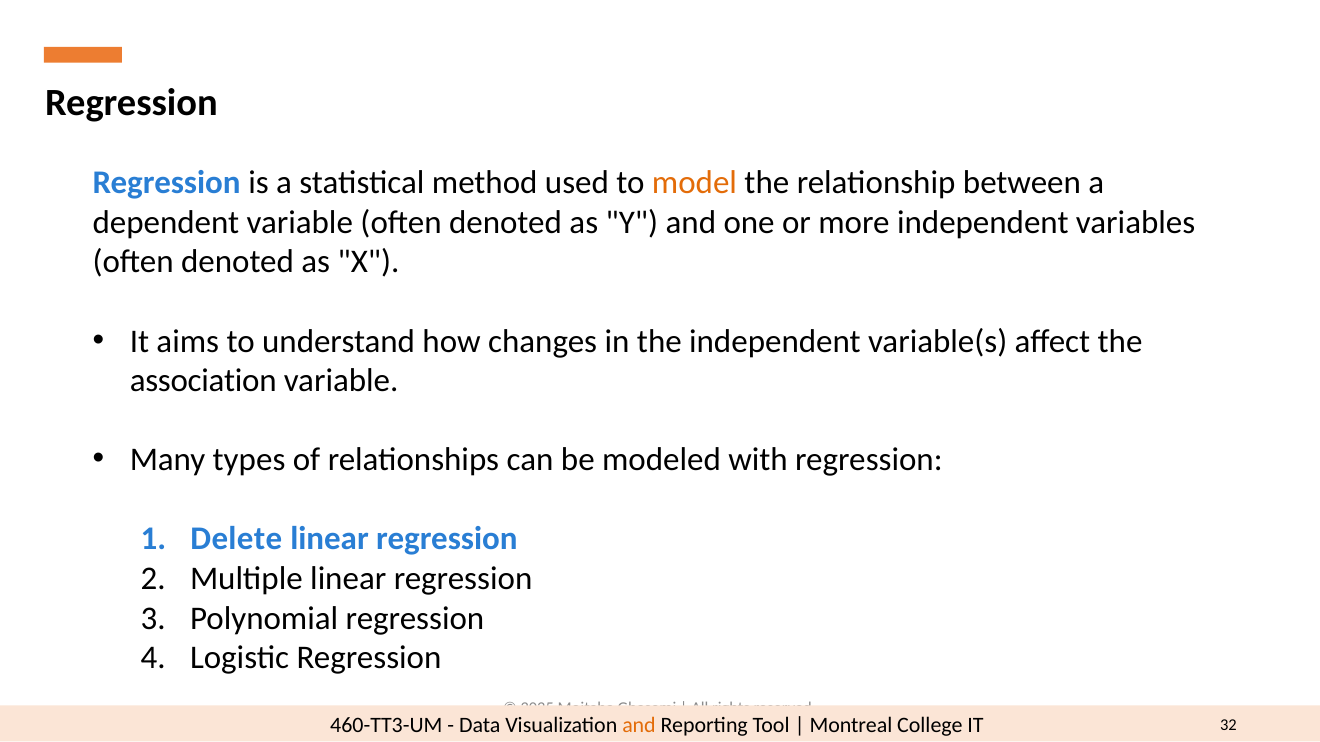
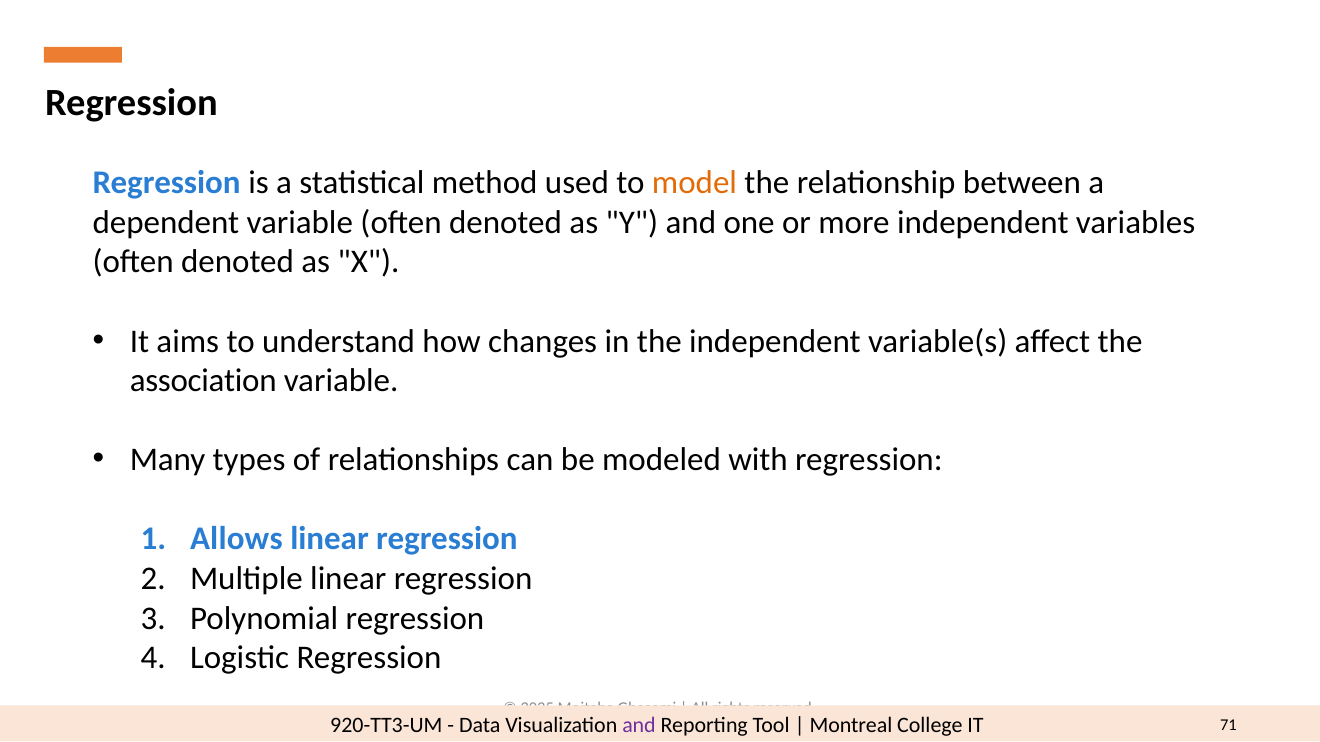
Delete: Delete -> Allows
460-TT3-UM: 460-TT3-UM -> 920-TT3-UM
and at (639, 725) colour: orange -> purple
32: 32 -> 71
